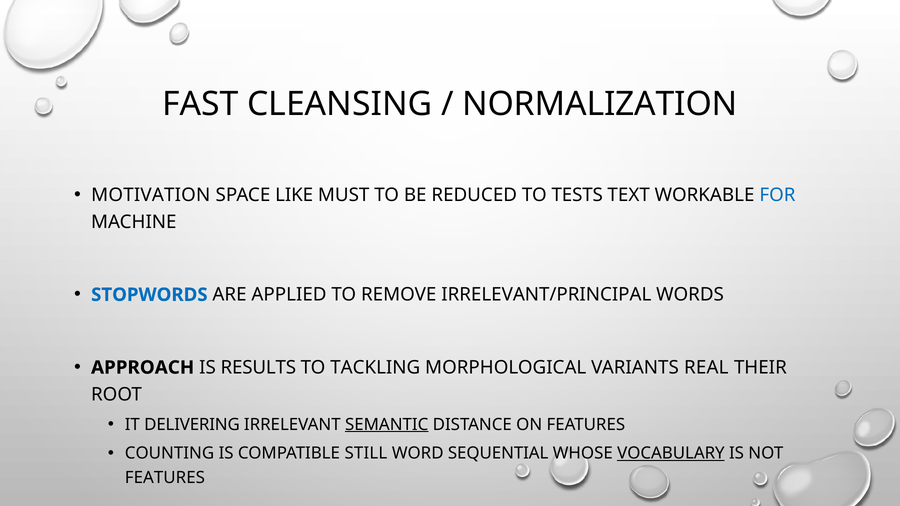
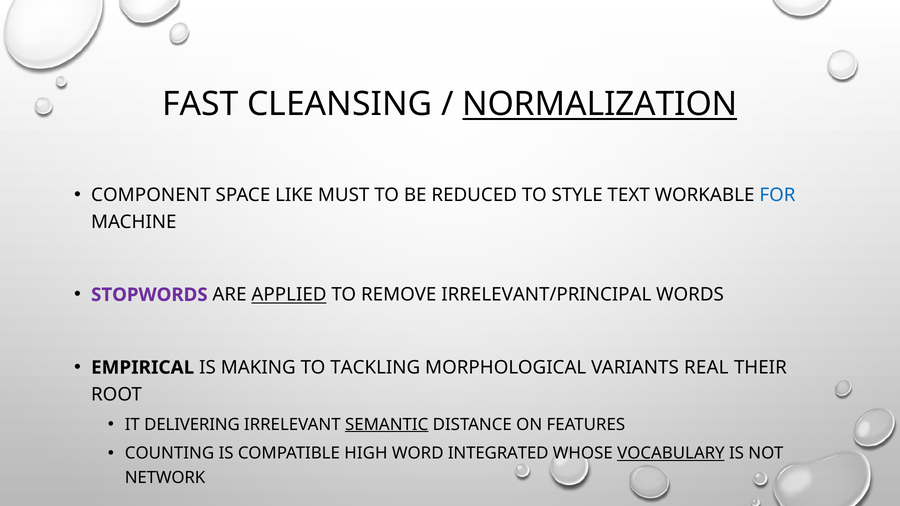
NORMALIZATION underline: none -> present
MOTIVATION: MOTIVATION -> COMPONENT
TESTS: TESTS -> STYLE
STOPWORDS colour: blue -> purple
APPLIED underline: none -> present
APPROACH: APPROACH -> EMPIRICAL
RESULTS: RESULTS -> MAKING
STILL: STILL -> HIGH
SEQUENTIAL: SEQUENTIAL -> INTEGRATED
FEATURES at (165, 478): FEATURES -> NETWORK
